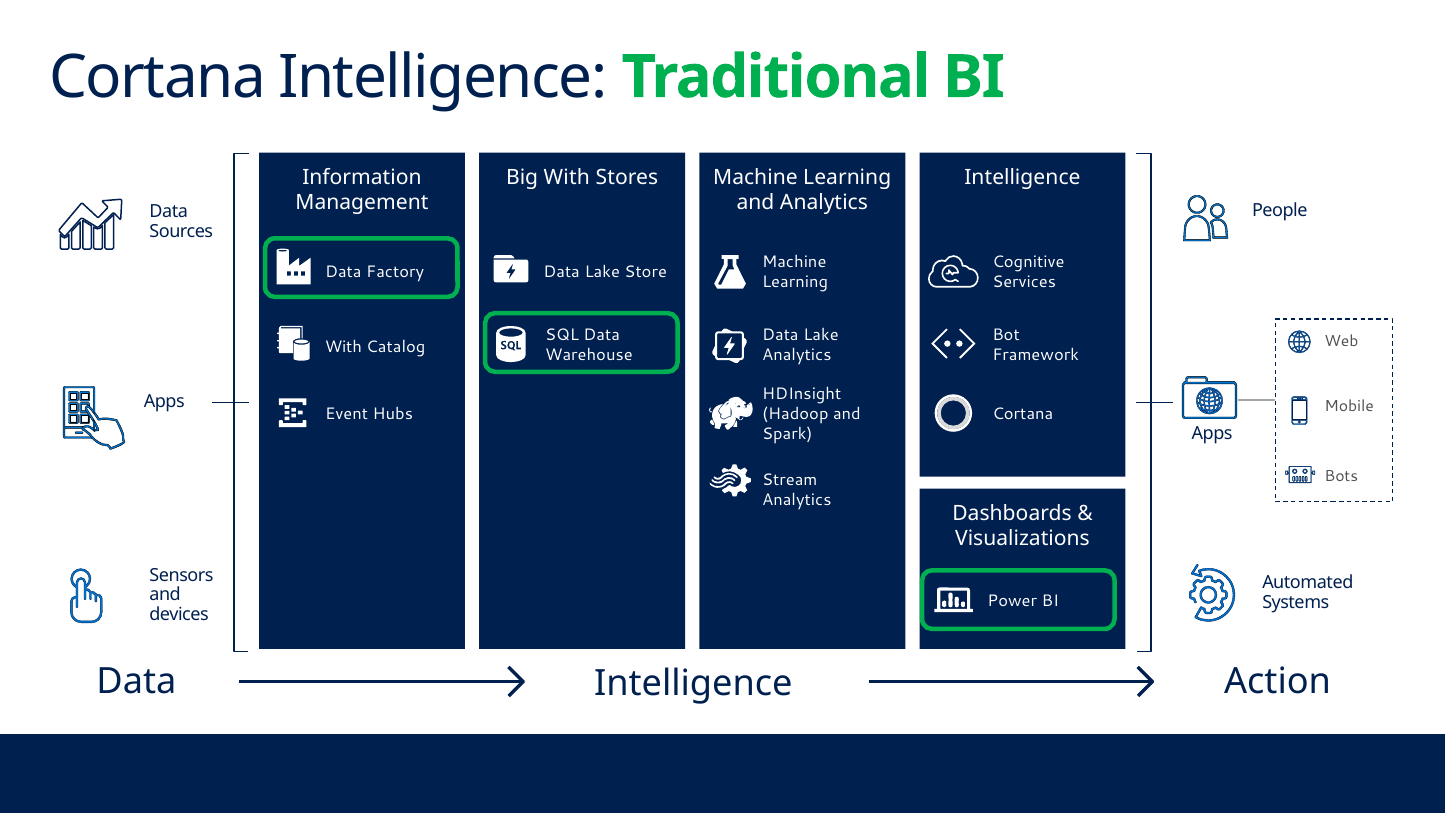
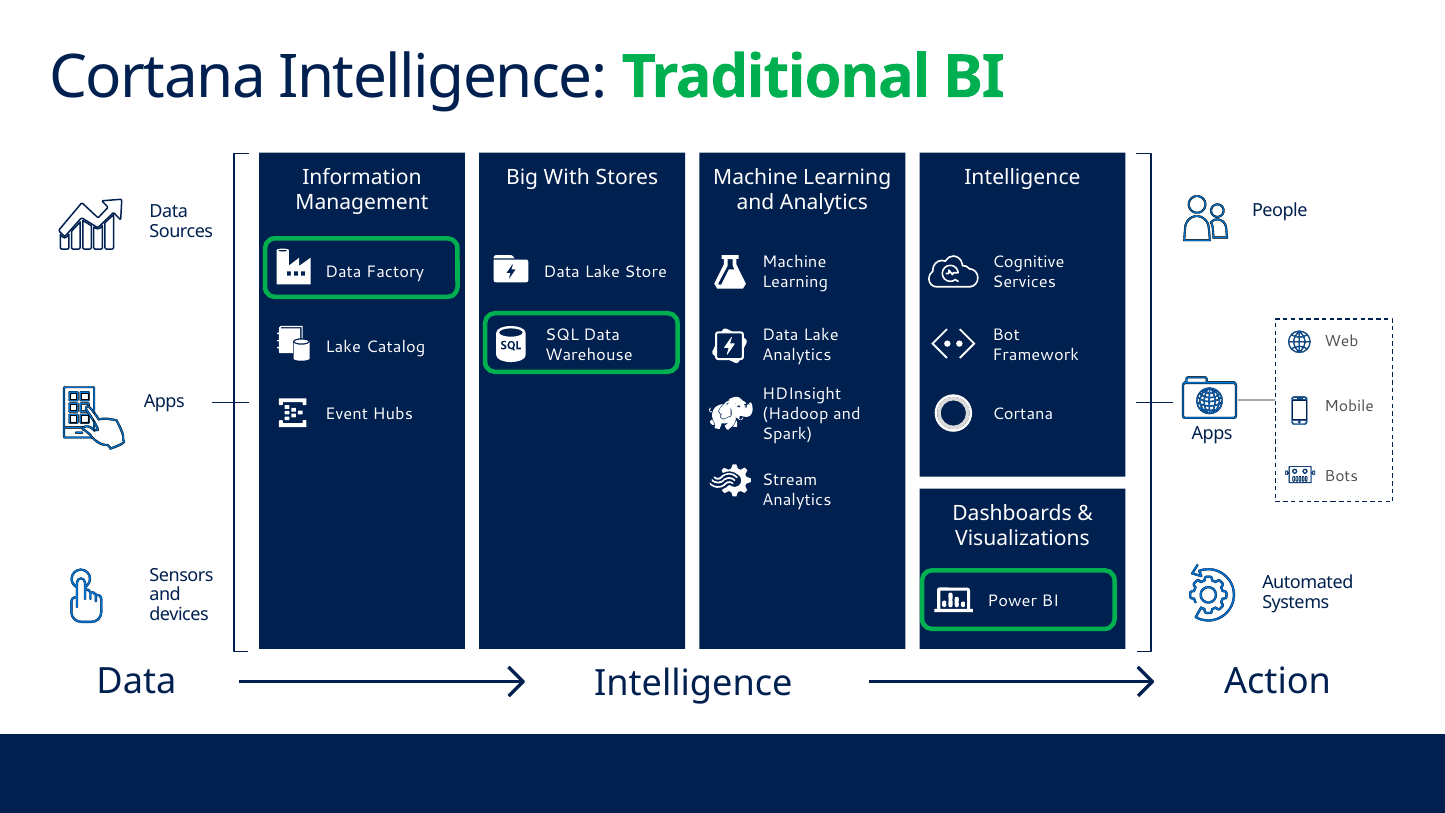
With at (343, 347): With -> Lake
